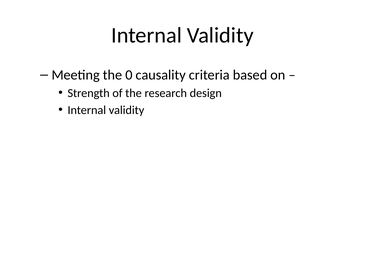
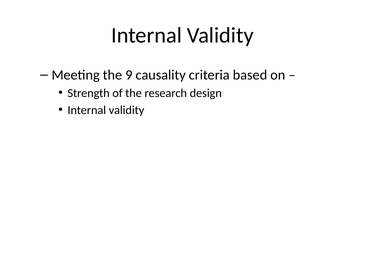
0: 0 -> 9
